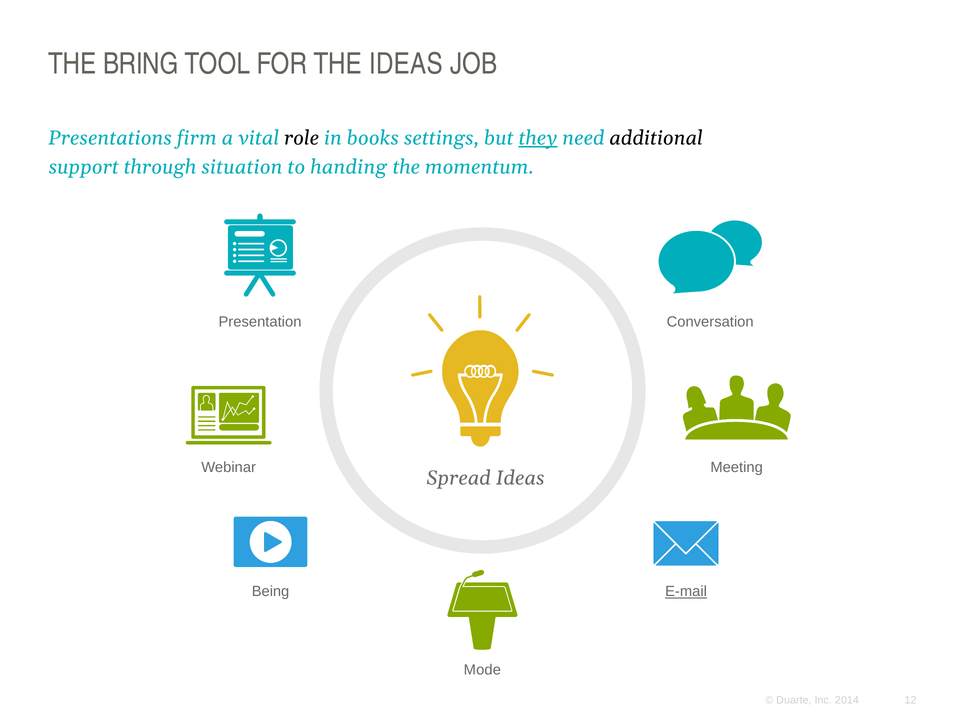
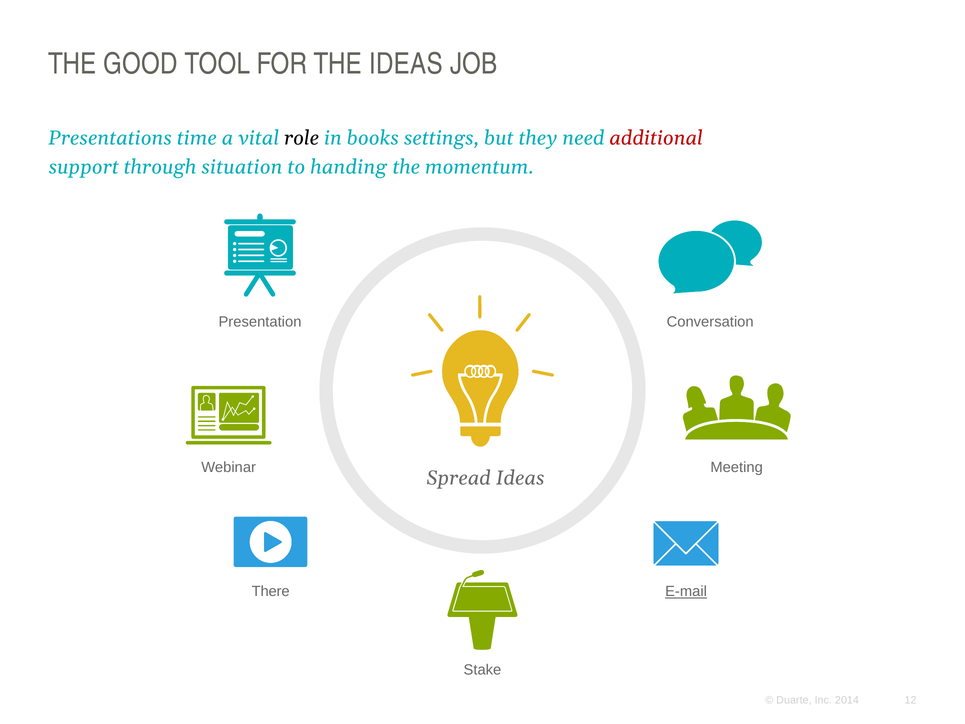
BRING: BRING -> GOOD
firm: firm -> time
they underline: present -> none
additional colour: black -> red
Being: Being -> There
Mode: Mode -> Stake
